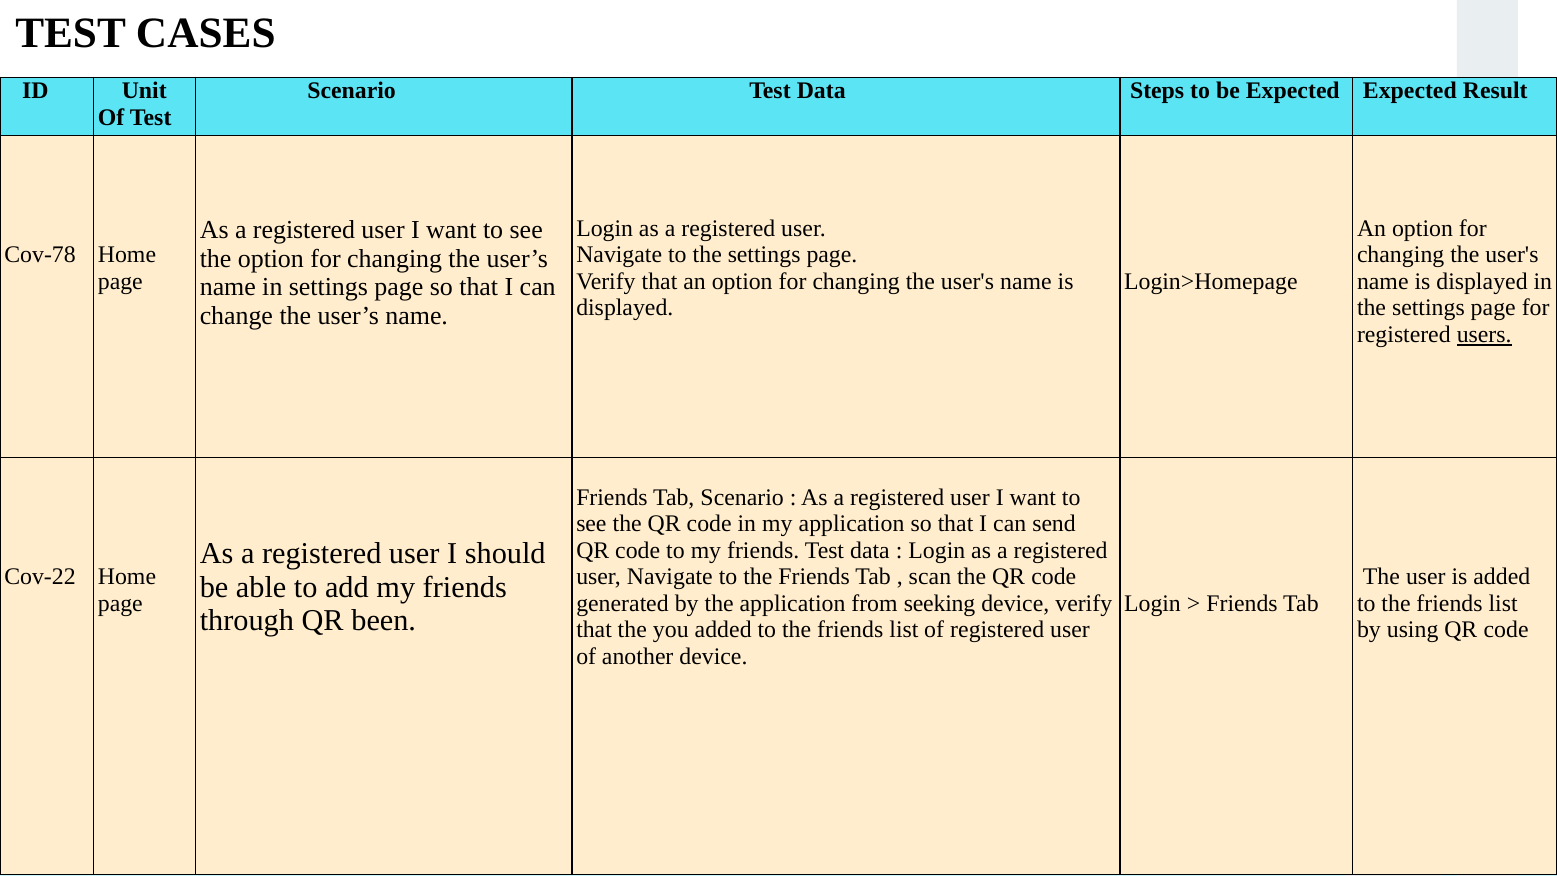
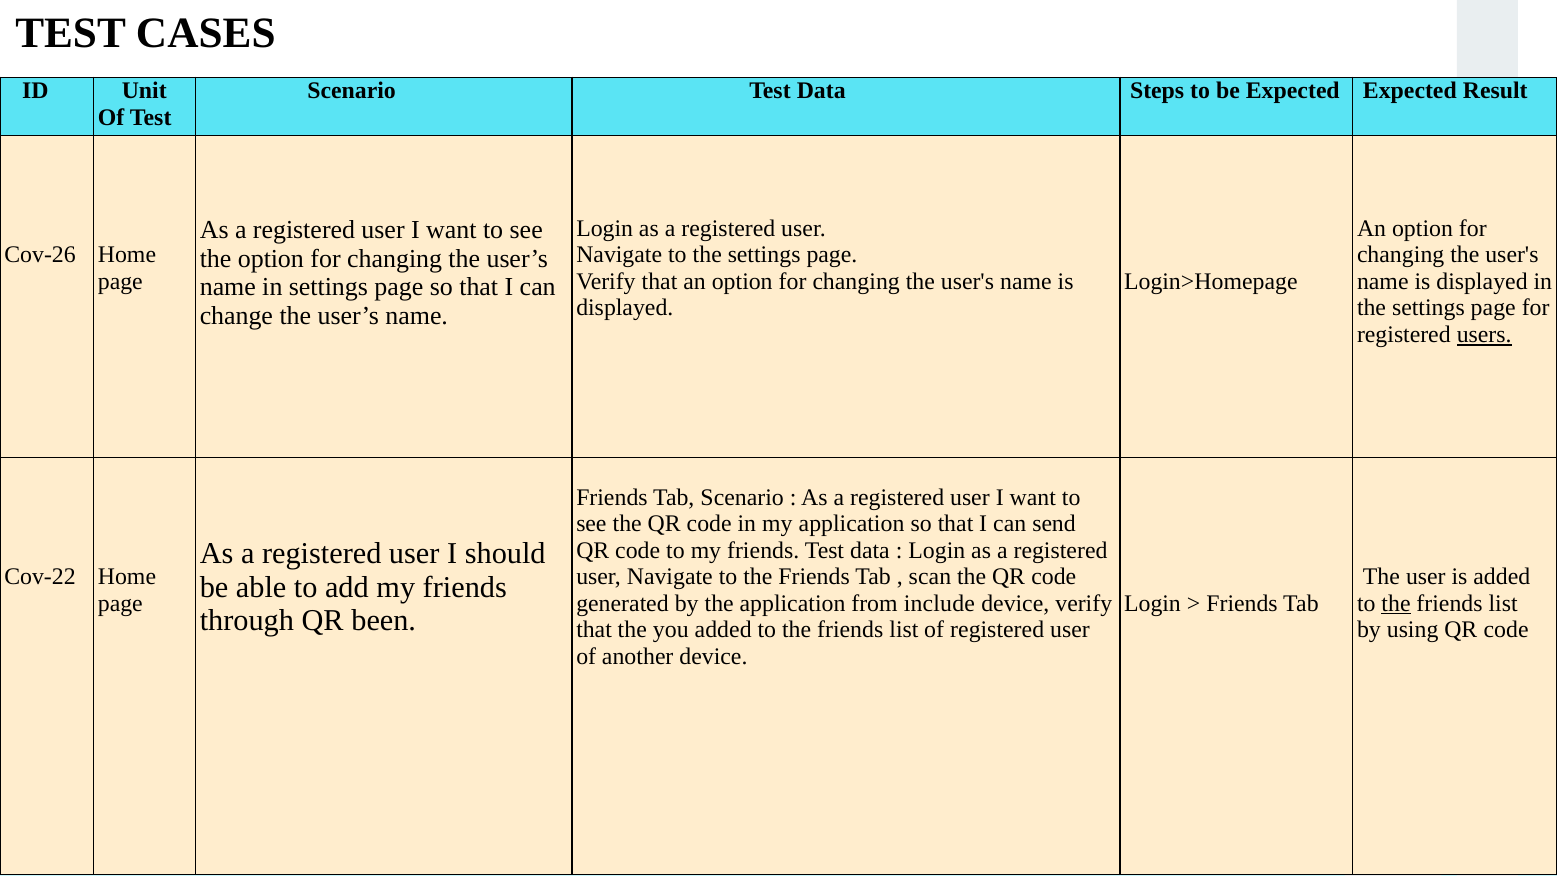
Cov-78: Cov-78 -> Cov-26
seeking: seeking -> include
the at (1396, 603) underline: none -> present
